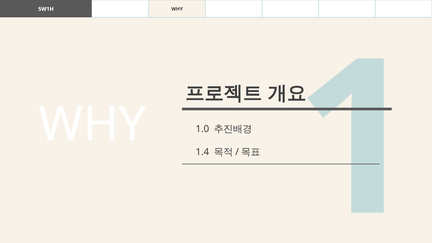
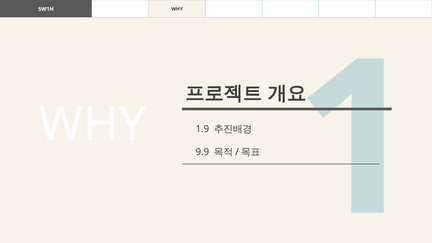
1.0: 1.0 -> 1.9
1.4: 1.4 -> 9.9
